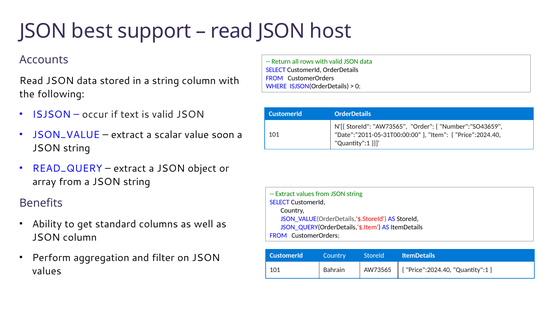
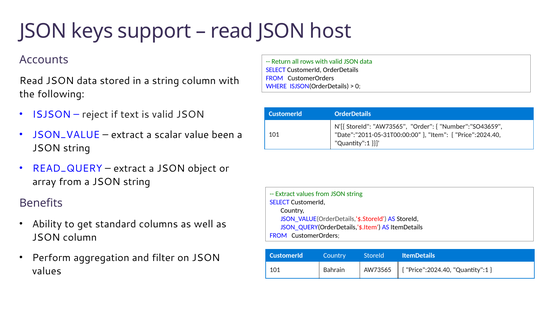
best: best -> keys
occur: occur -> reject
soon: soon -> been
